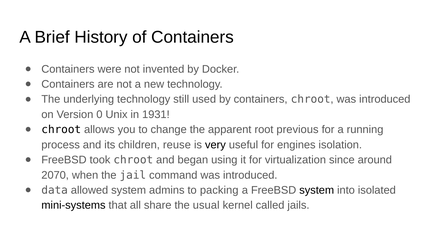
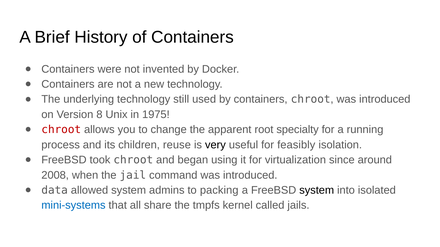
0: 0 -> 8
1931: 1931 -> 1975
chroot at (61, 130) colour: black -> red
previous: previous -> specialty
engines: engines -> feasibly
2070: 2070 -> 2008
mini-systems colour: black -> blue
usual: usual -> tmpfs
